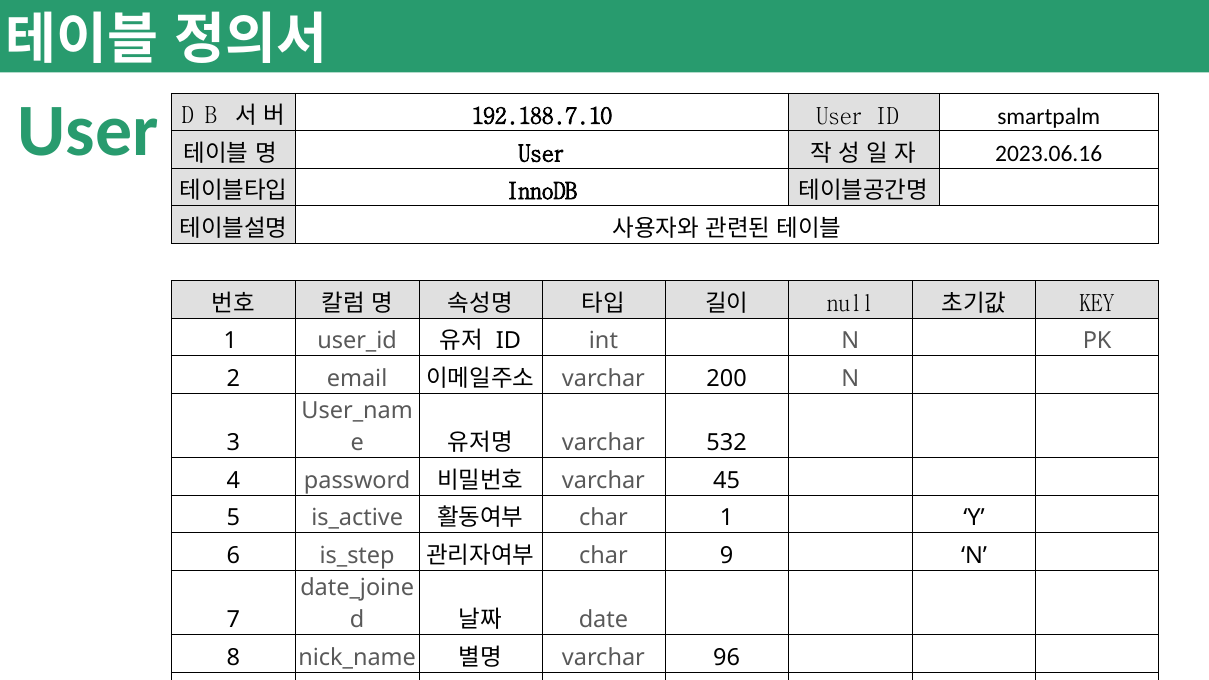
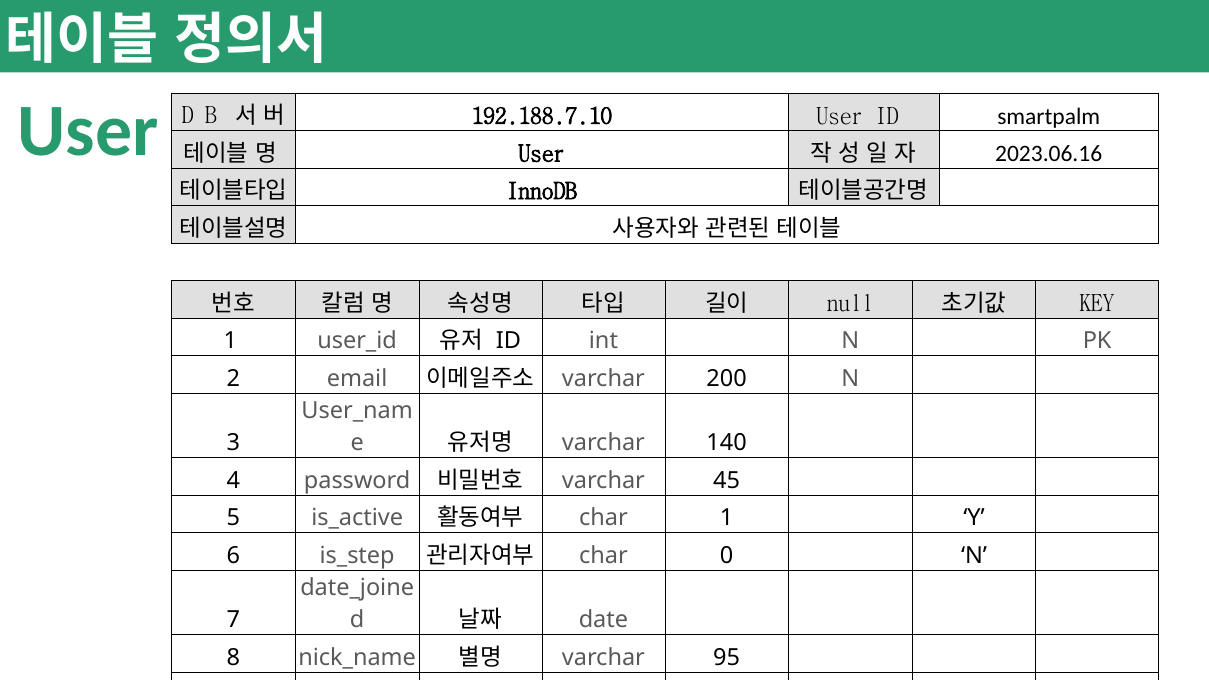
532: 532 -> 140
9: 9 -> 0
96: 96 -> 95
